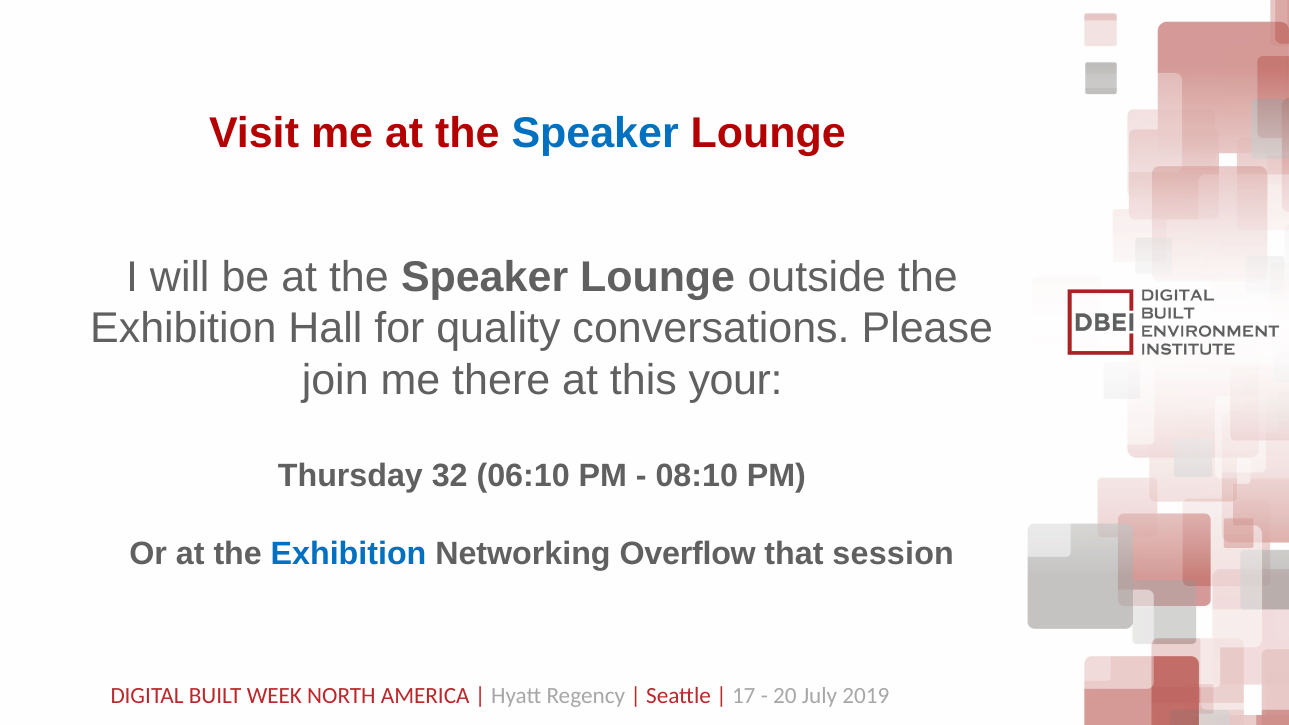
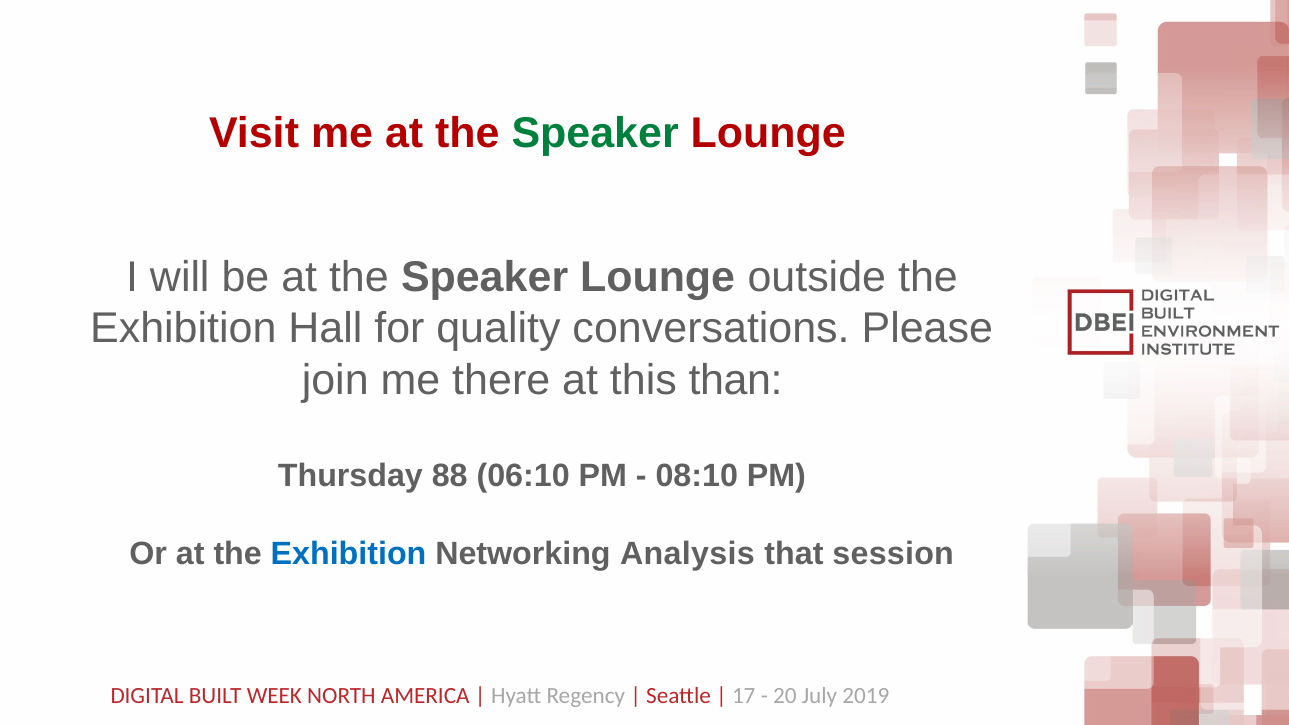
Speaker at (595, 134) colour: blue -> green
your: your -> than
32: 32 -> 88
Overflow: Overflow -> Analysis
